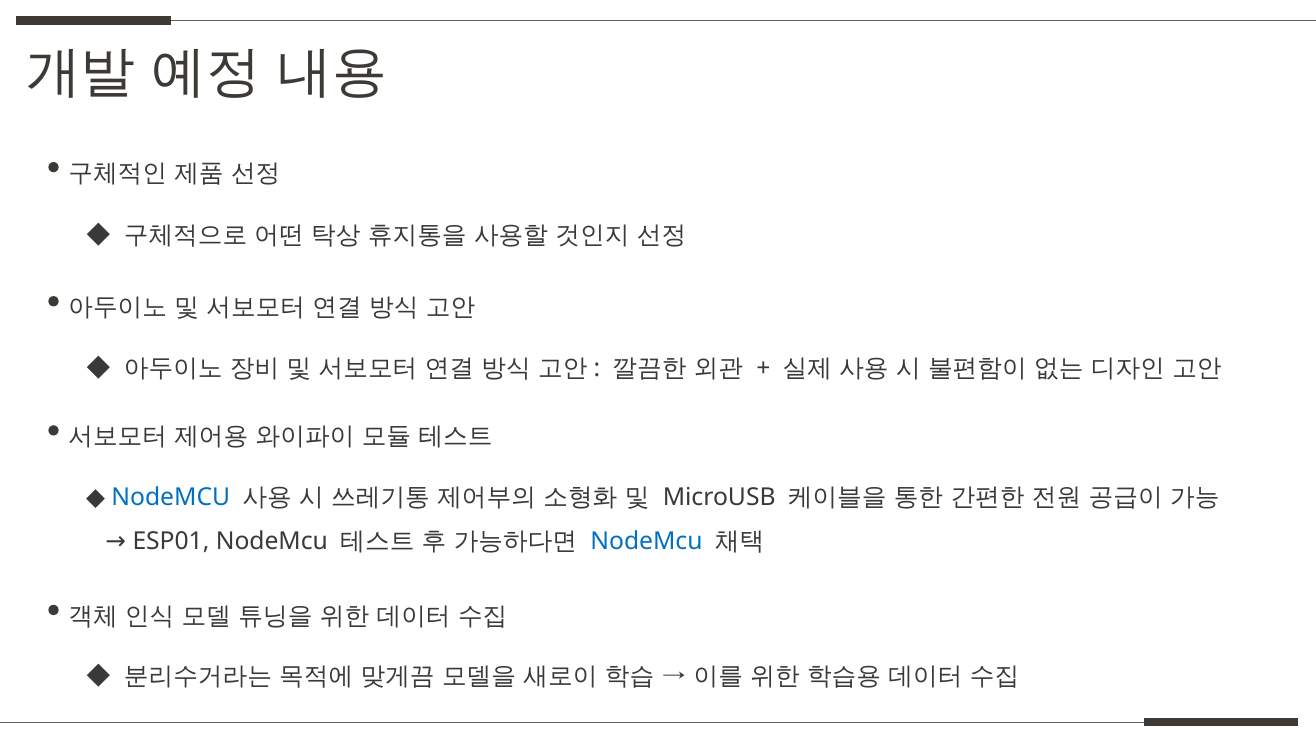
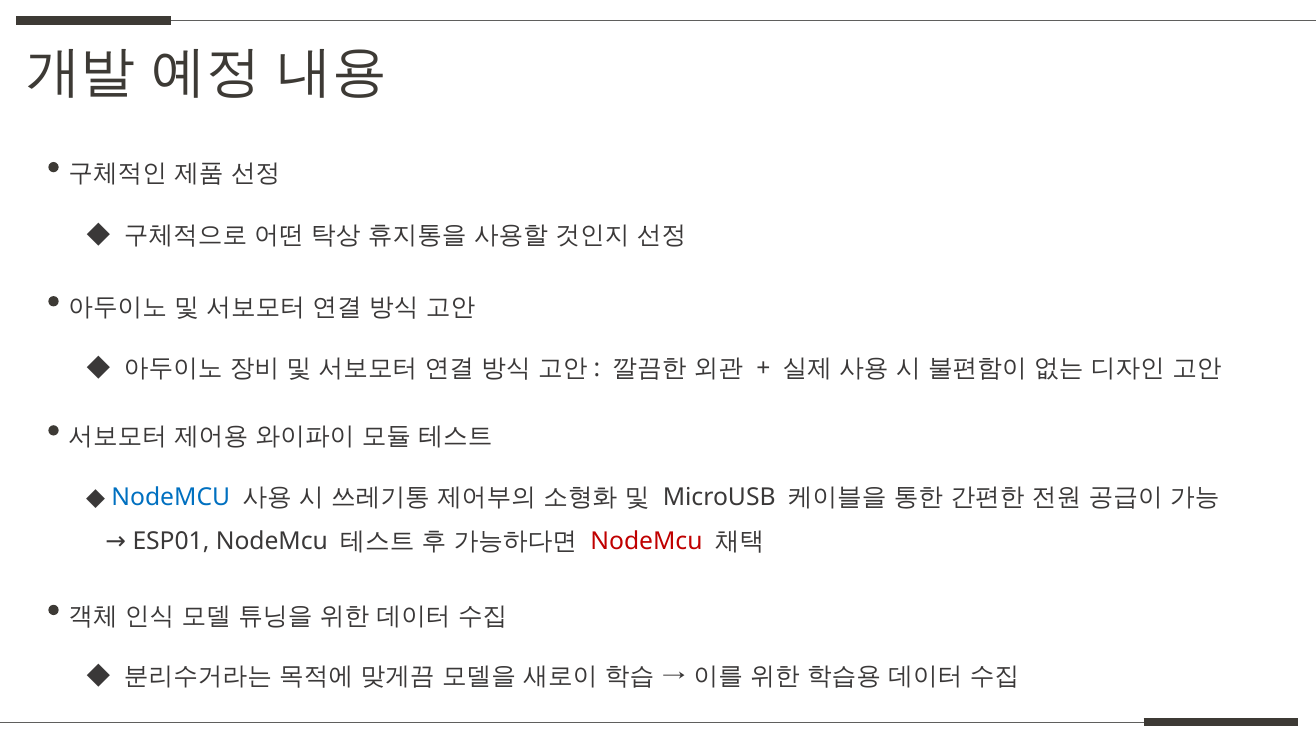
NodeMcu at (647, 542) colour: blue -> red
